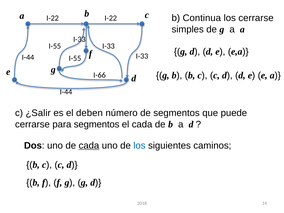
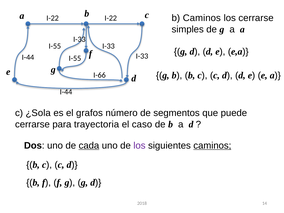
b Continua: Continua -> Caminos
¿Salir: ¿Salir -> ¿Sola
deben: deben -> grafos
para segmentos: segmentos -> trayectoria
el cada: cada -> caso
los at (139, 146) colour: blue -> purple
caminos at (212, 146) underline: none -> present
